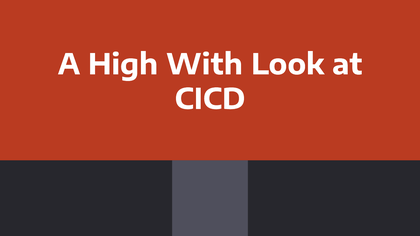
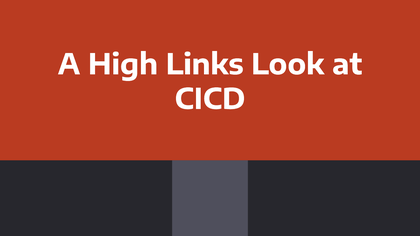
With: With -> Links
